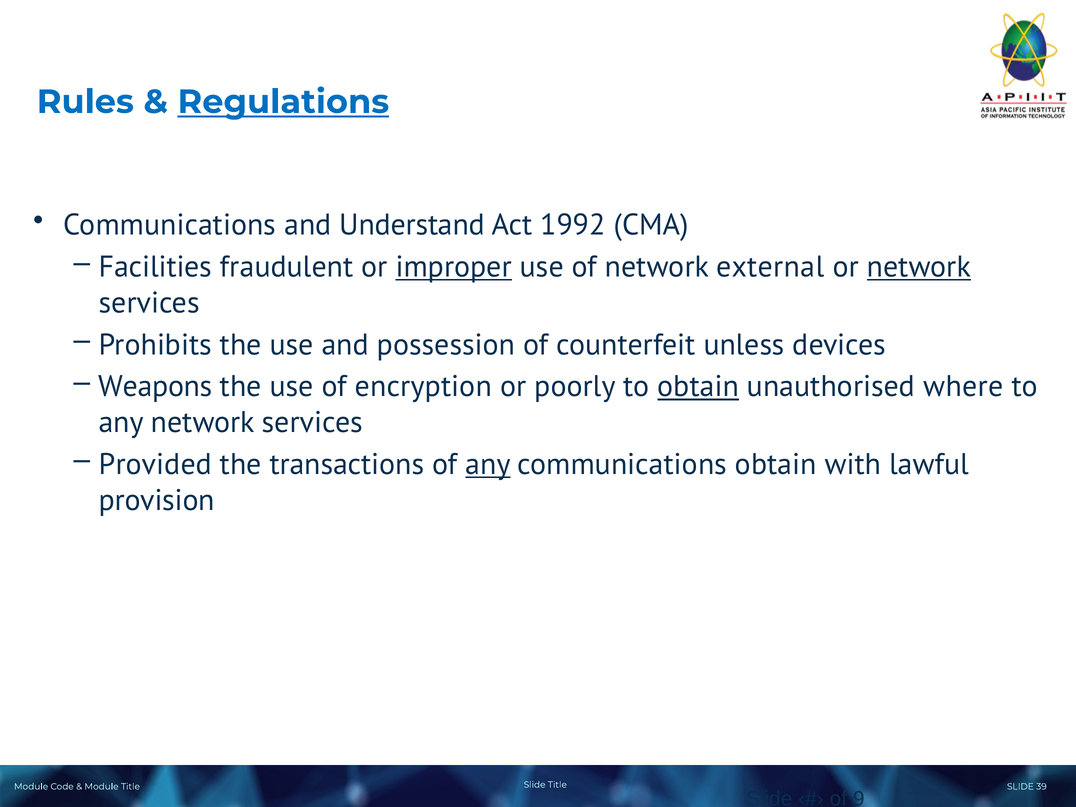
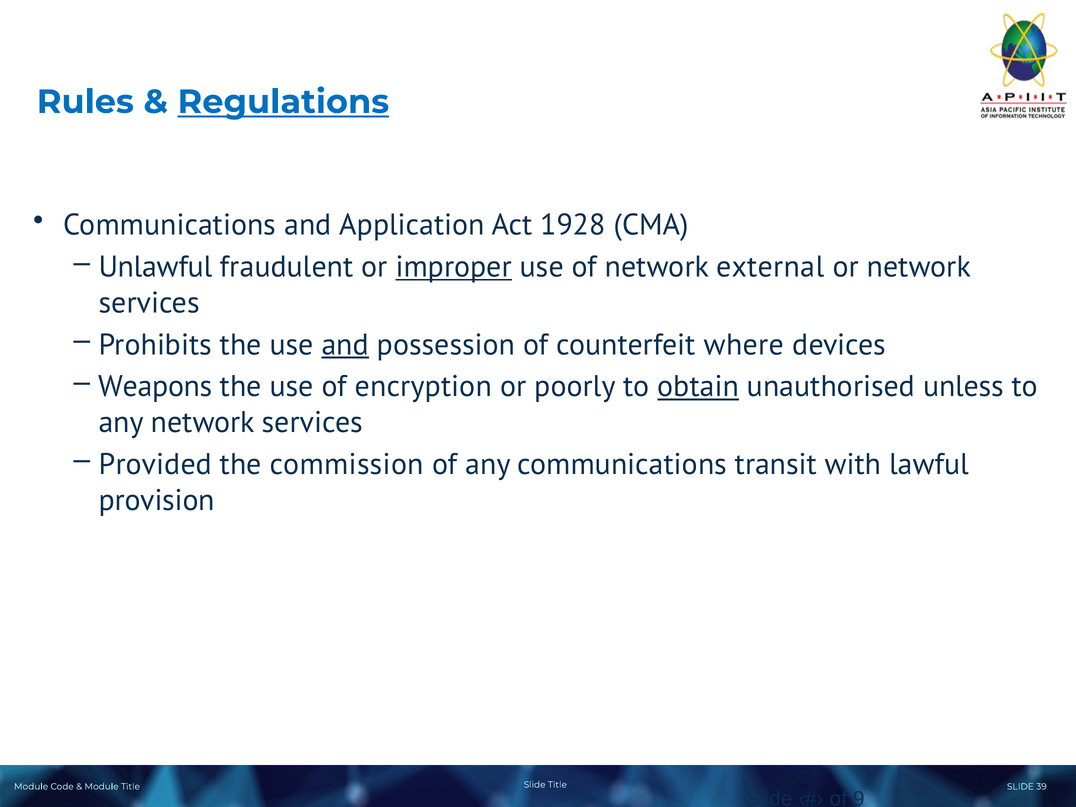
Understand: Understand -> Application
1992: 1992 -> 1928
Facilities: Facilities -> Unlawful
network at (919, 267) underline: present -> none
and at (345, 345) underline: none -> present
unless: unless -> where
where: where -> unless
transactions: transactions -> commission
any at (488, 464) underline: present -> none
communications obtain: obtain -> transit
